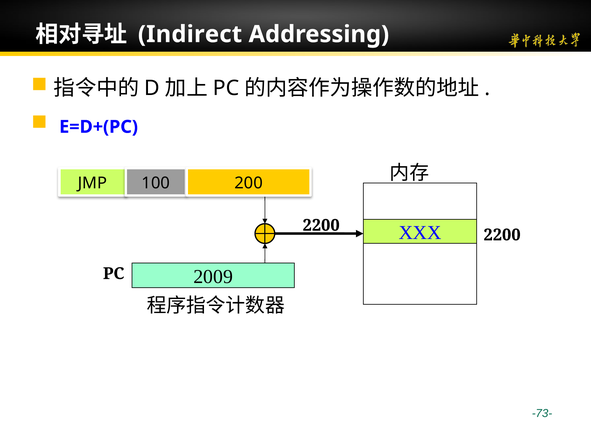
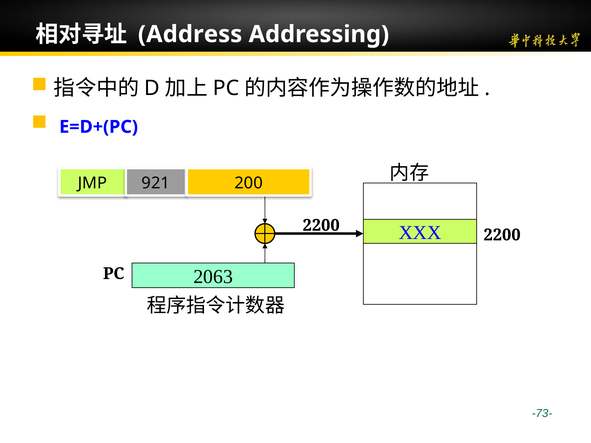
Indirect: Indirect -> Address
100: 100 -> 921
2009: 2009 -> 2063
